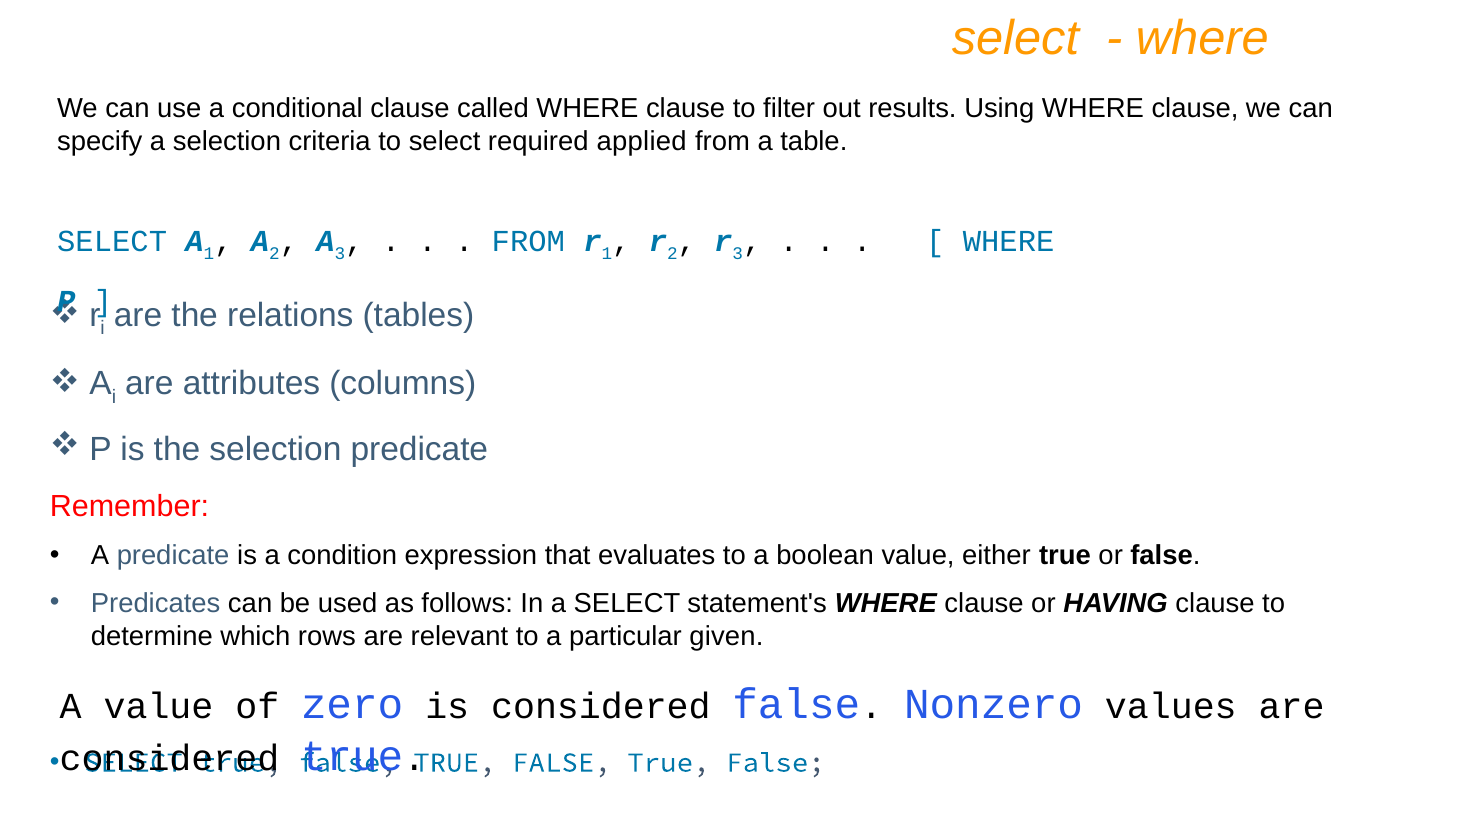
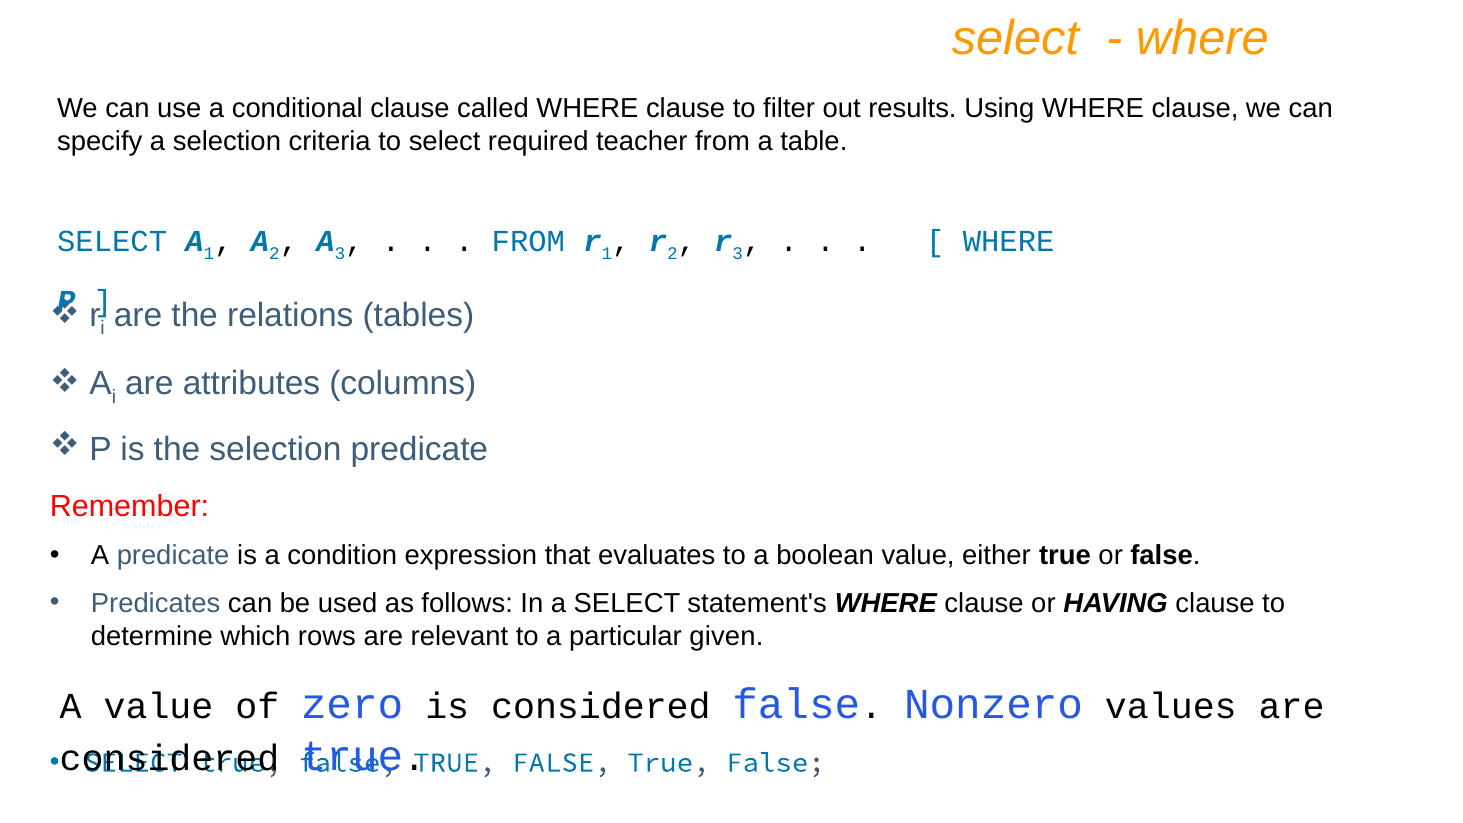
applied: applied -> teacher
